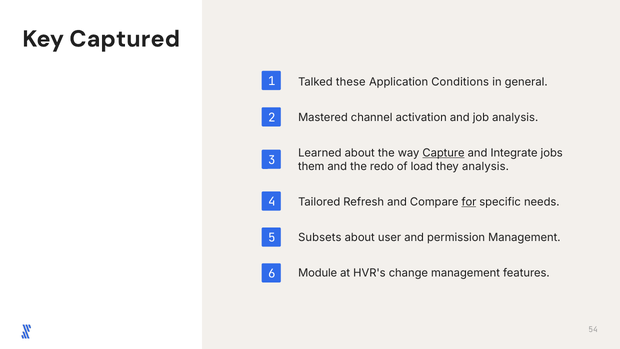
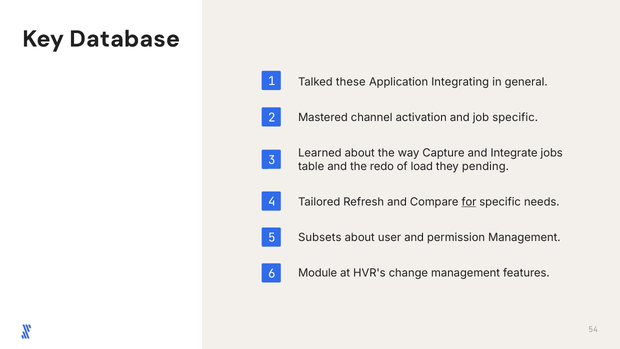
Captured: Captured -> Database
Conditions: Conditions -> Integrating
job analysis: analysis -> specific
Capture underline: present -> none
them: them -> table
they analysis: analysis -> pending
